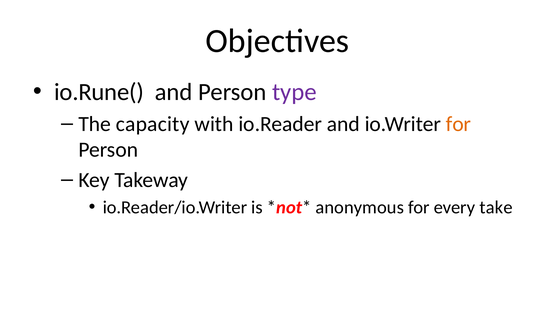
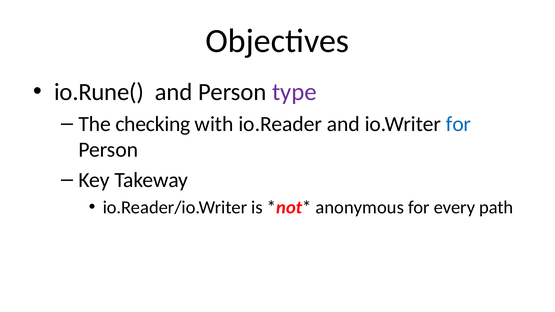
capacity: capacity -> checking
for at (459, 124) colour: orange -> blue
take: take -> path
